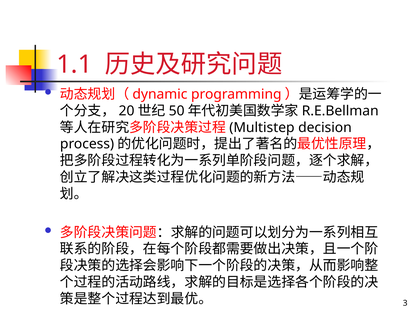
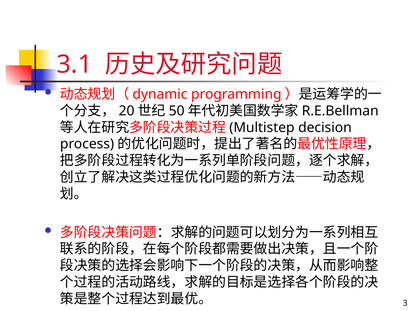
1.1: 1.1 -> 3.1
